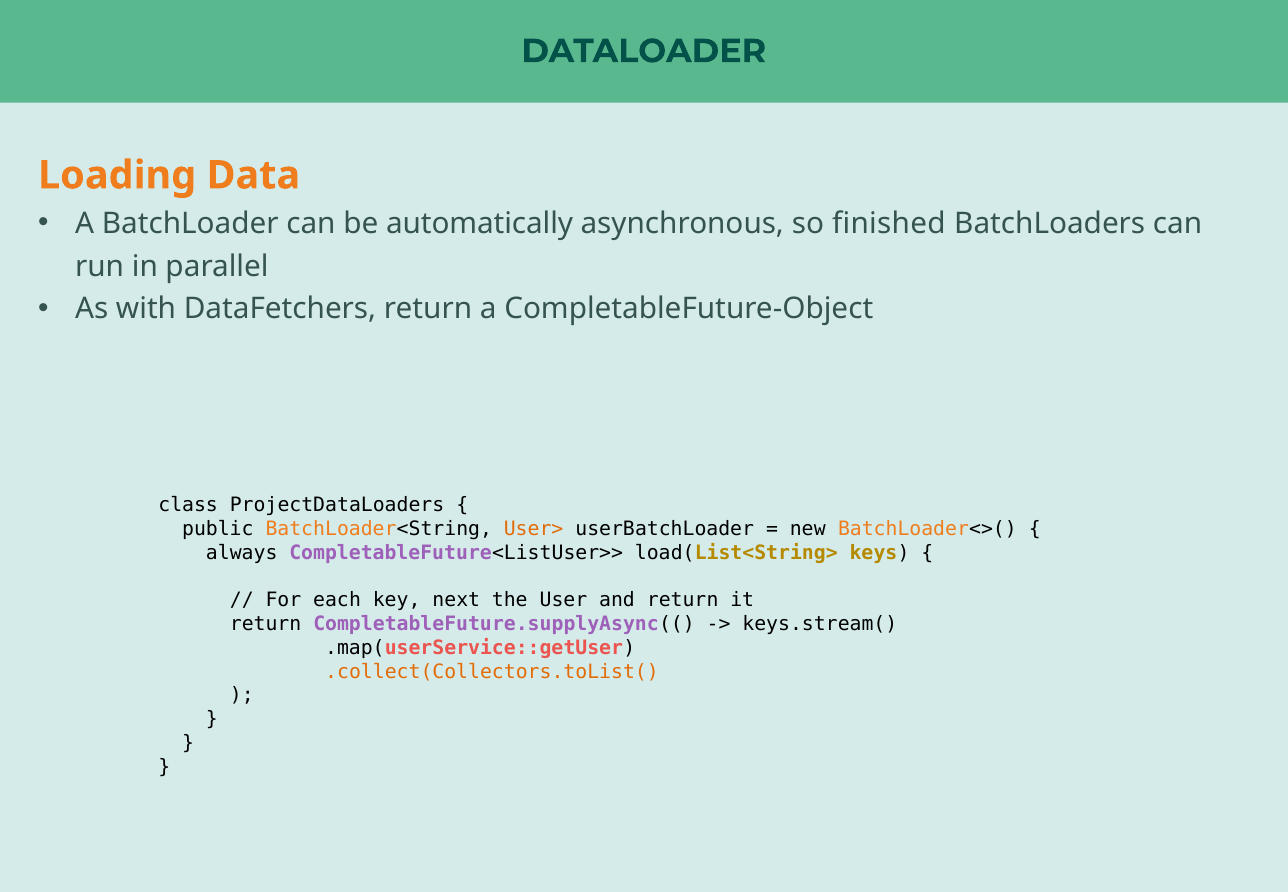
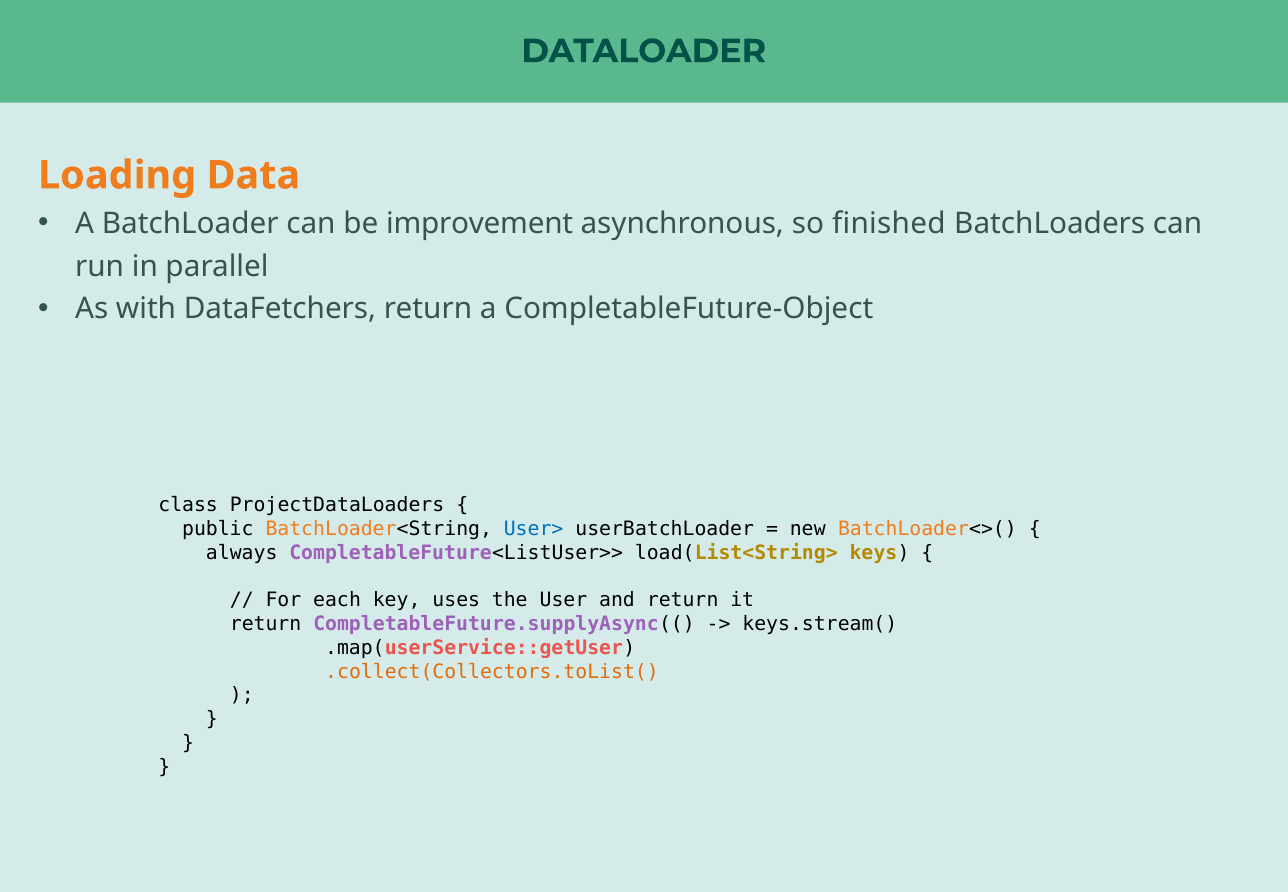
automatically: automatically -> improvement
User> colour: orange -> blue
next: next -> uses
